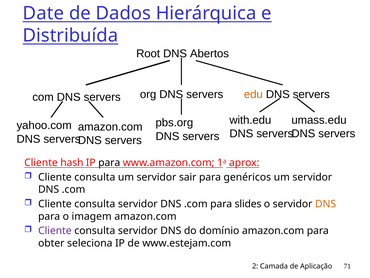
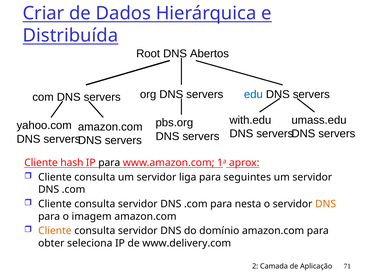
Date: Date -> Criar
edu colour: orange -> blue
sair: sair -> liga
genéricos: genéricos -> seguintes
slides: slides -> nesta
Cliente at (55, 230) colour: purple -> orange
www.estejam.com: www.estejam.com -> www.delivery.com
